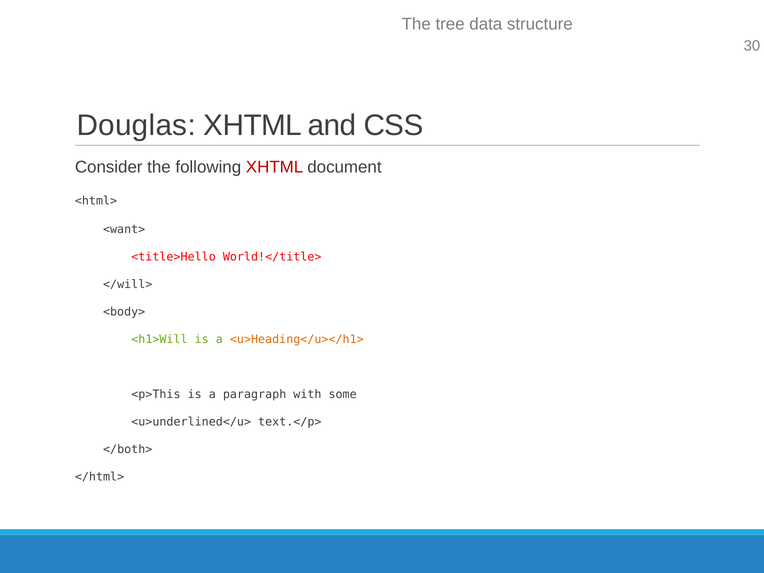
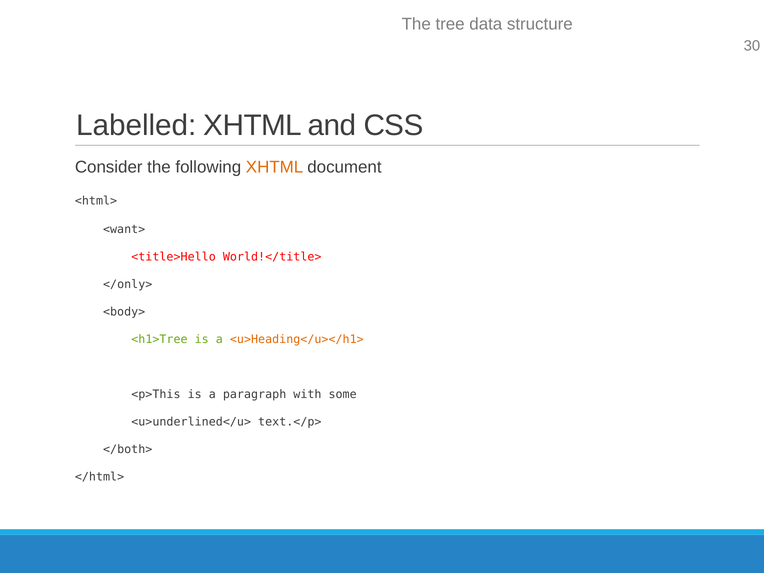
Douglas: Douglas -> Labelled
XHTML at (275, 167) colour: red -> orange
</will>: </will> -> </only>
<h1>Will: <h1>Will -> <h1>Tree
